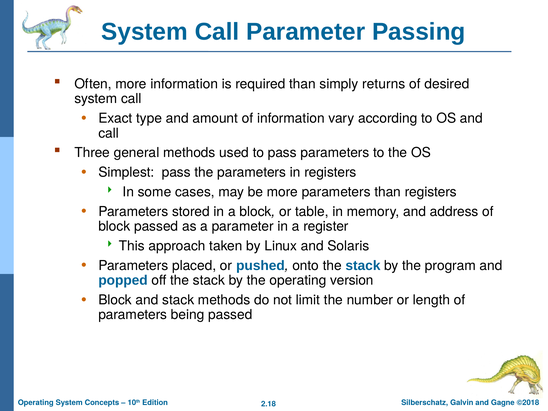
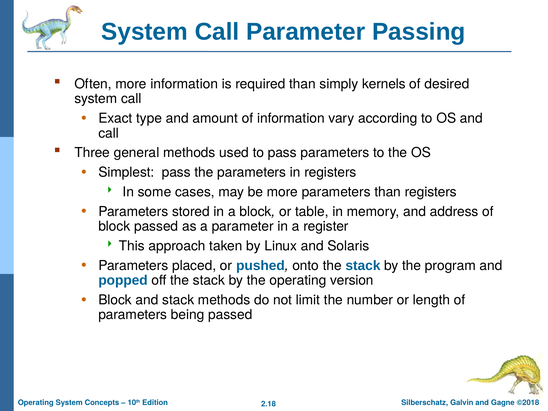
returns: returns -> kernels
